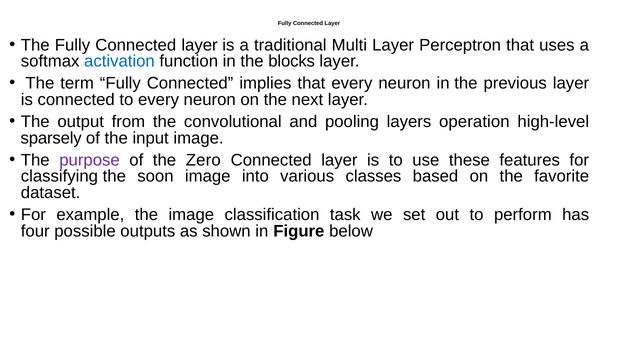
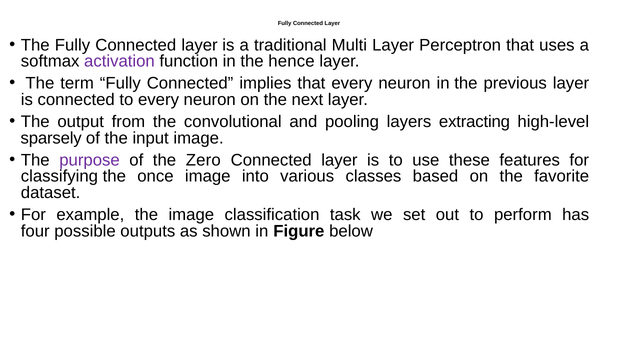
activation colour: blue -> purple
blocks: blocks -> hence
operation: operation -> extracting
soon: soon -> once
